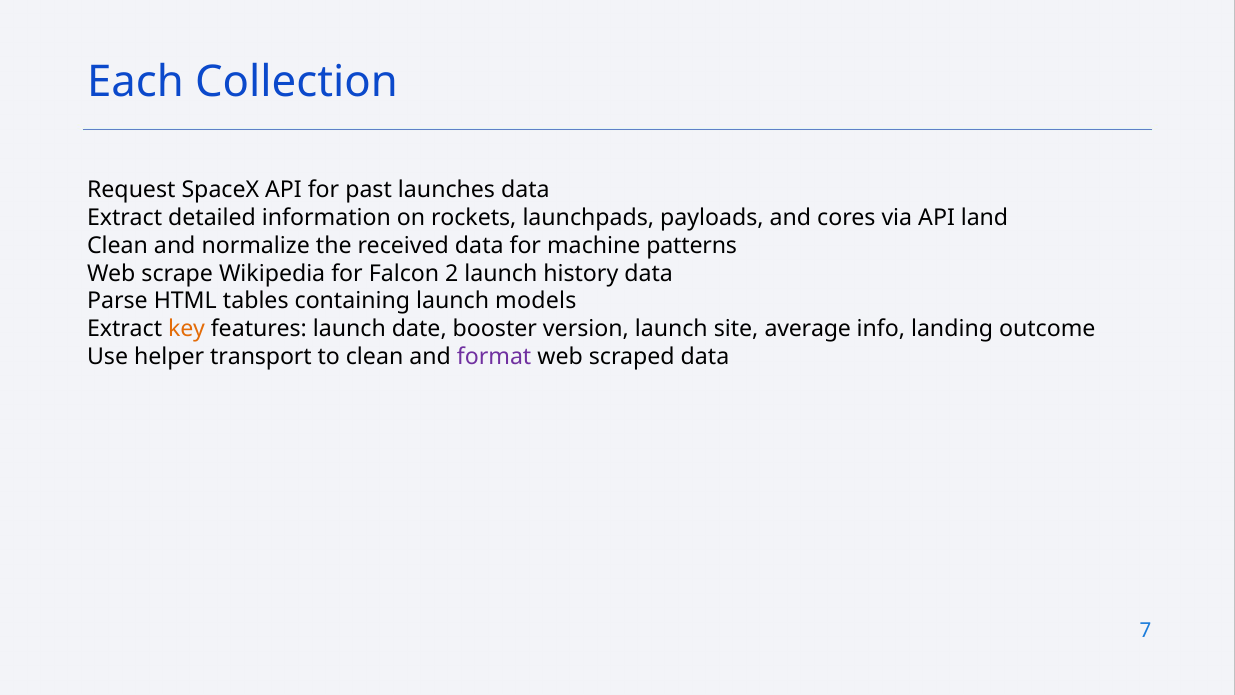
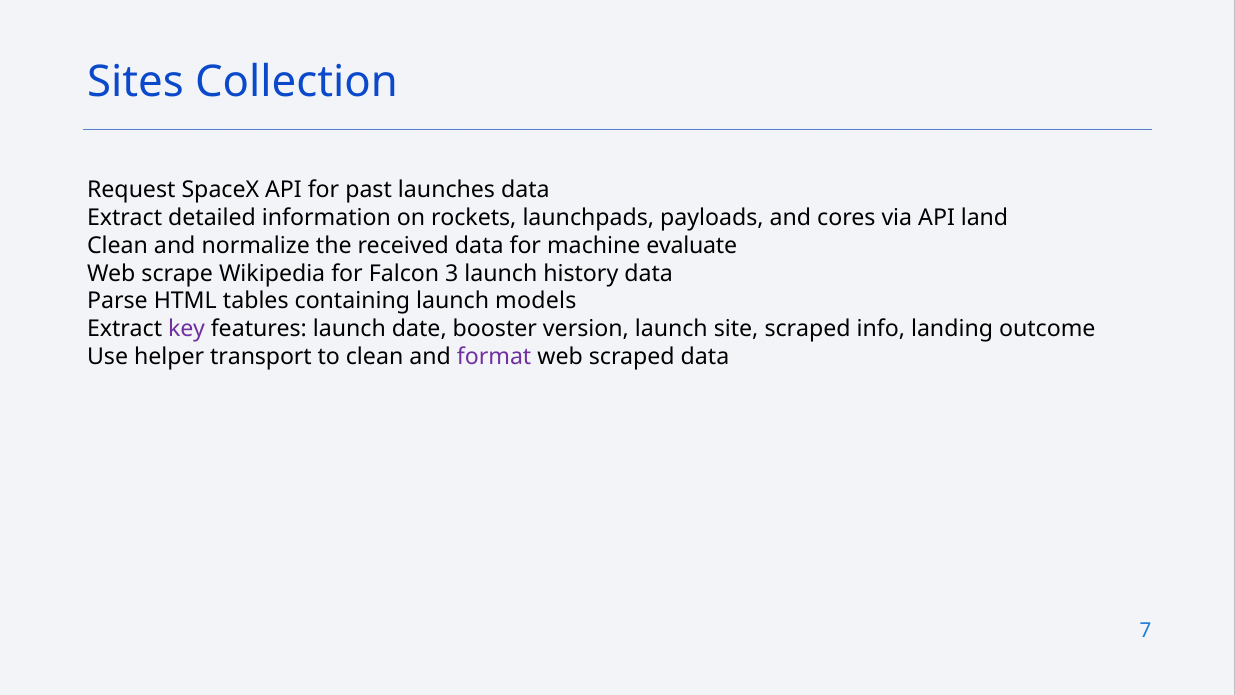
Each: Each -> Sites
patterns: patterns -> evaluate
2: 2 -> 3
key colour: orange -> purple
site average: average -> scraped
